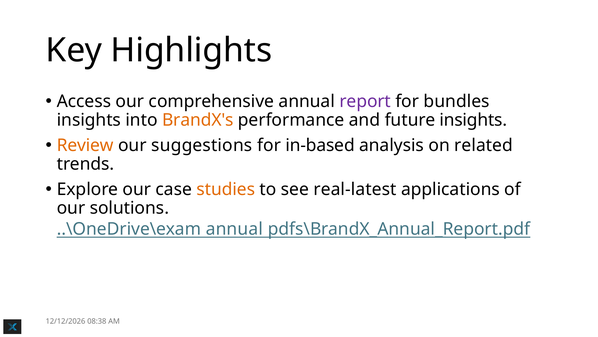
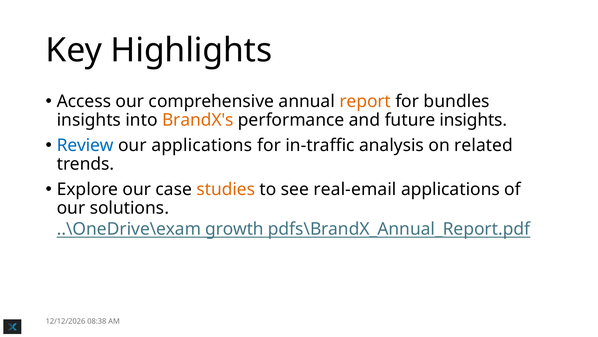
report colour: purple -> orange
Review colour: orange -> blue
our suggestions: suggestions -> applications
in-based: in-based -> in-traffic
real-latest: real-latest -> real-email
annual at (234, 229): annual -> growth
